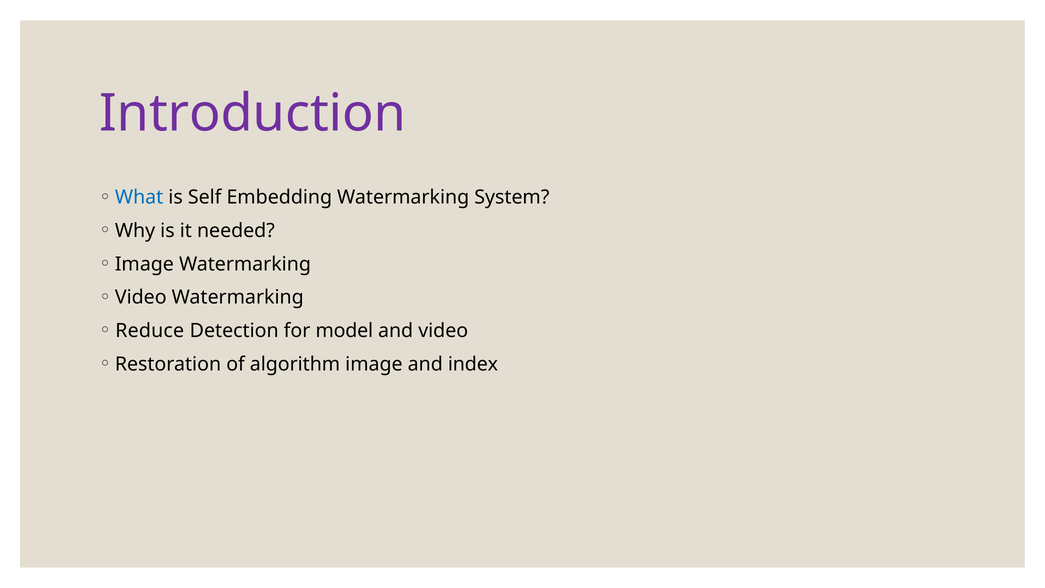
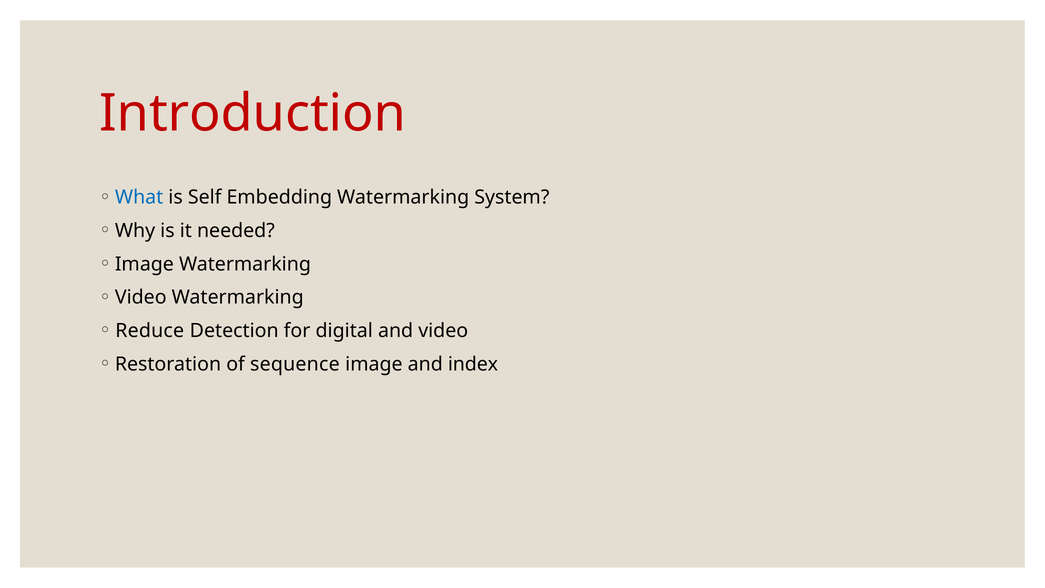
Introduction colour: purple -> red
model: model -> digital
algorithm: algorithm -> sequence
